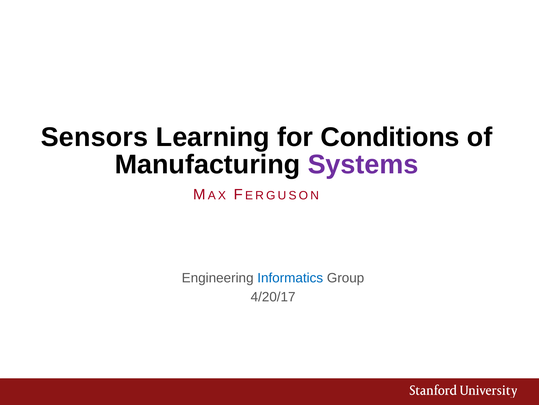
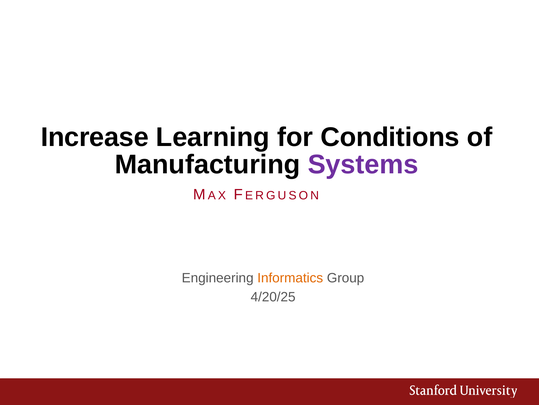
Sensors: Sensors -> Increase
Informatics colour: blue -> orange
4/20/17: 4/20/17 -> 4/20/25
